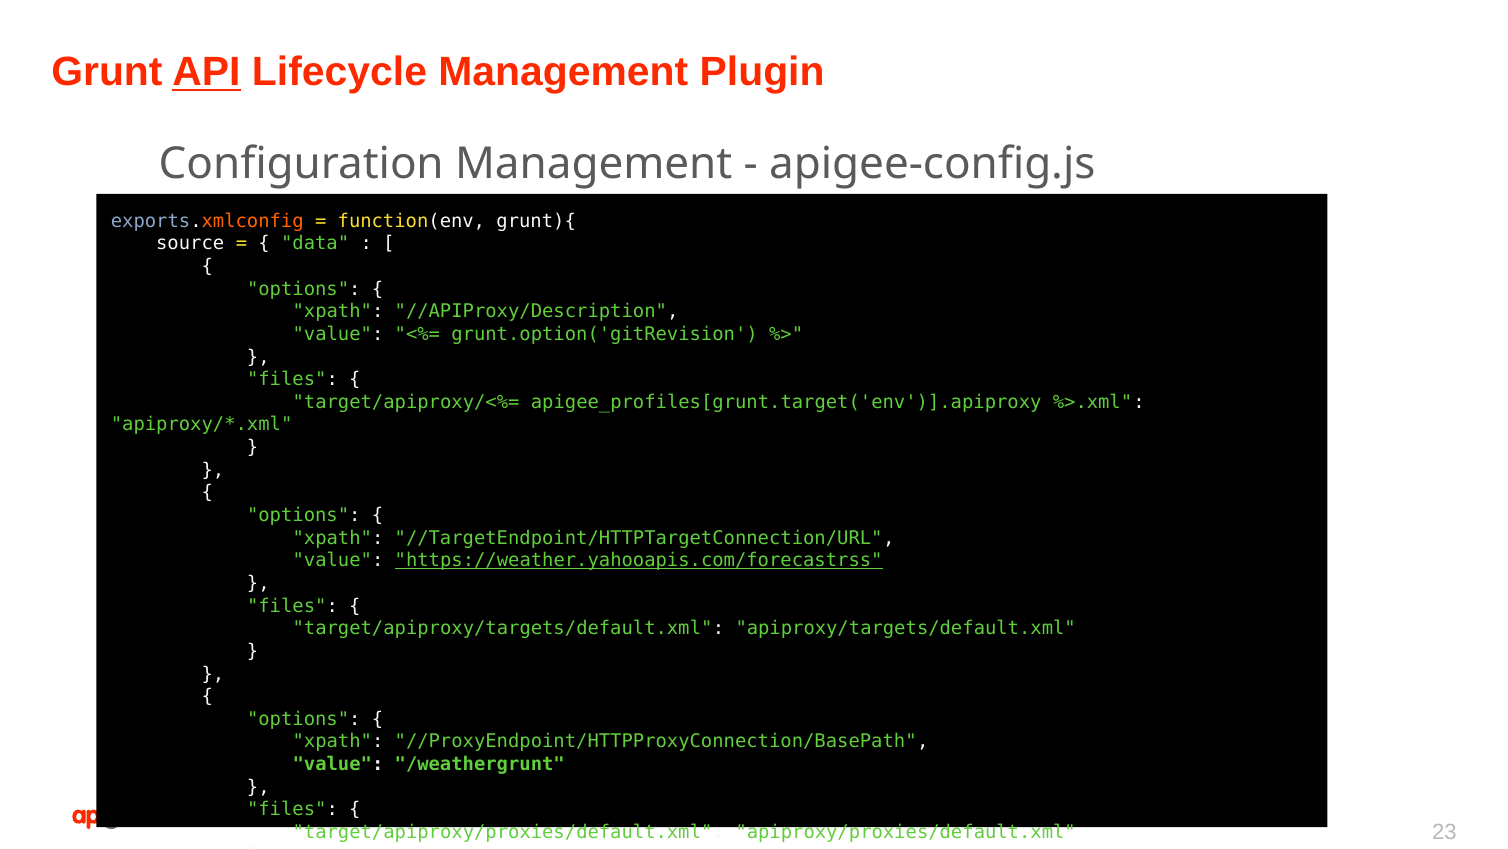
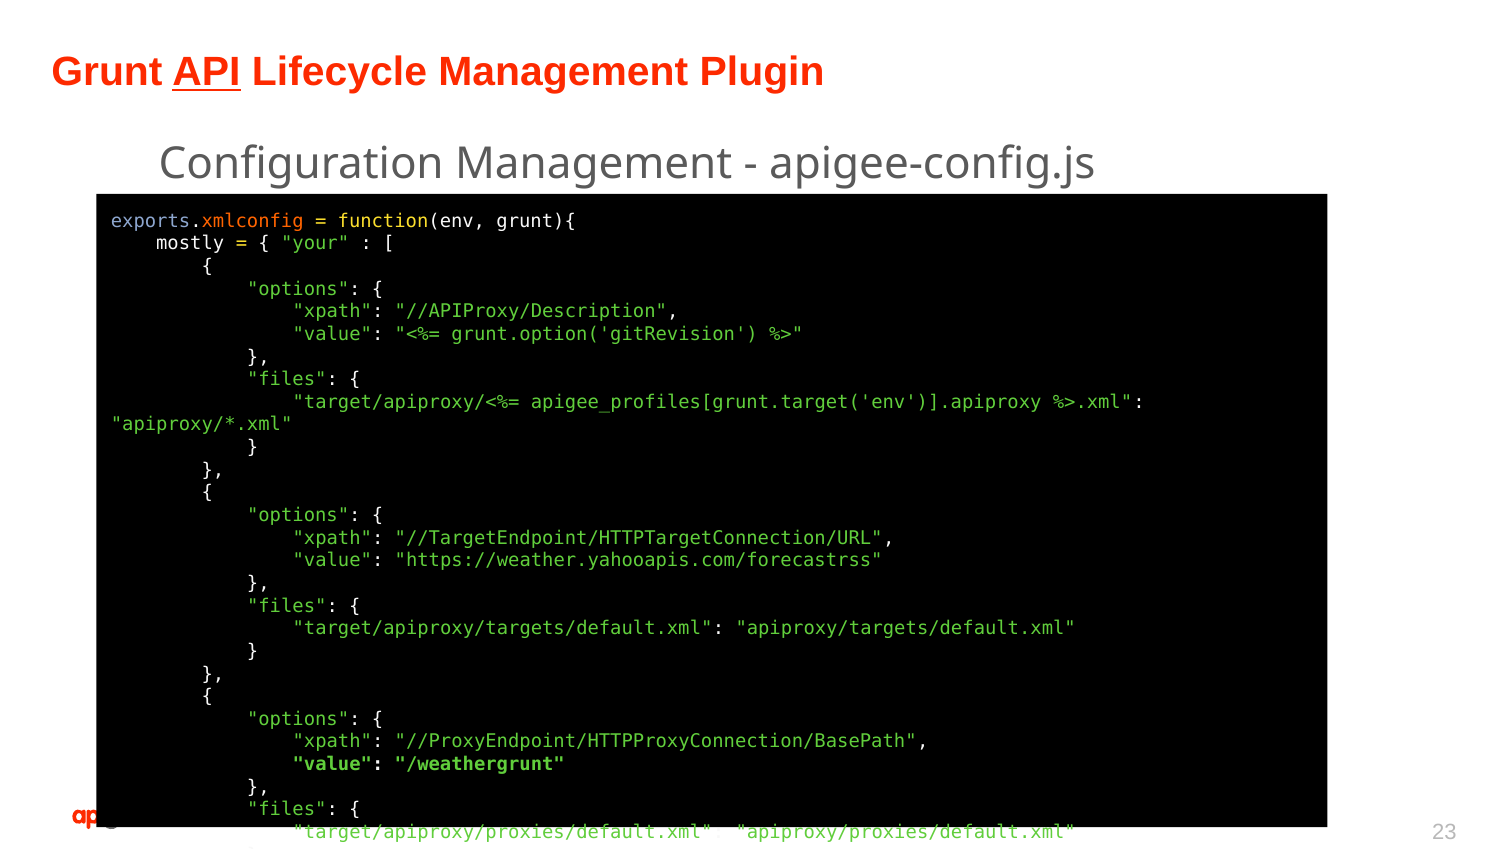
source: source -> mostly
data: data -> your
https://weather.yahooapis.com/forecastrss underline: present -> none
